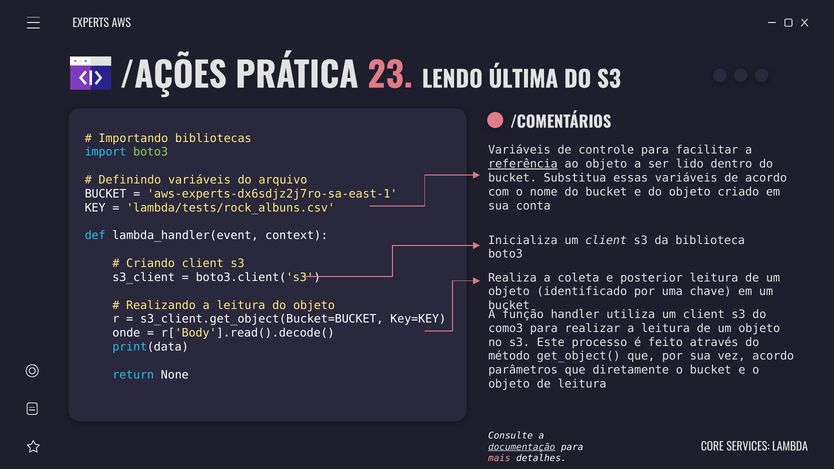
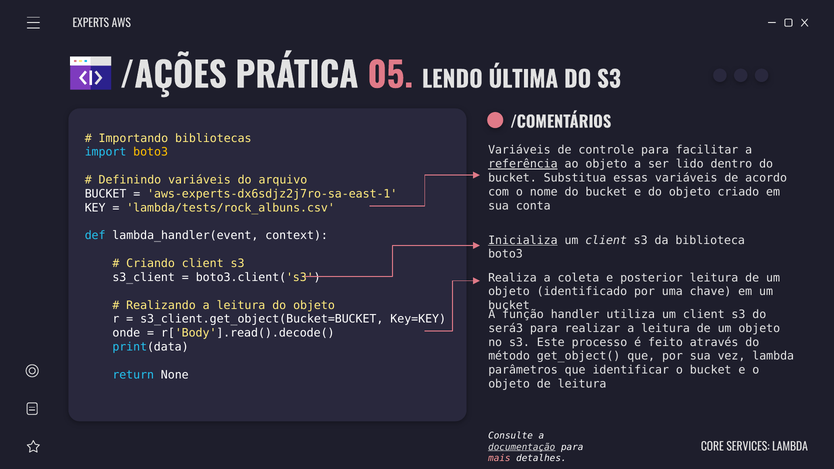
23: 23 -> 05
boto3 at (151, 152) colour: light green -> yellow
Inicializa underline: none -> present
como3: como3 -> será3
vez acordo: acordo -> lambda
diretamente: diretamente -> identificar
